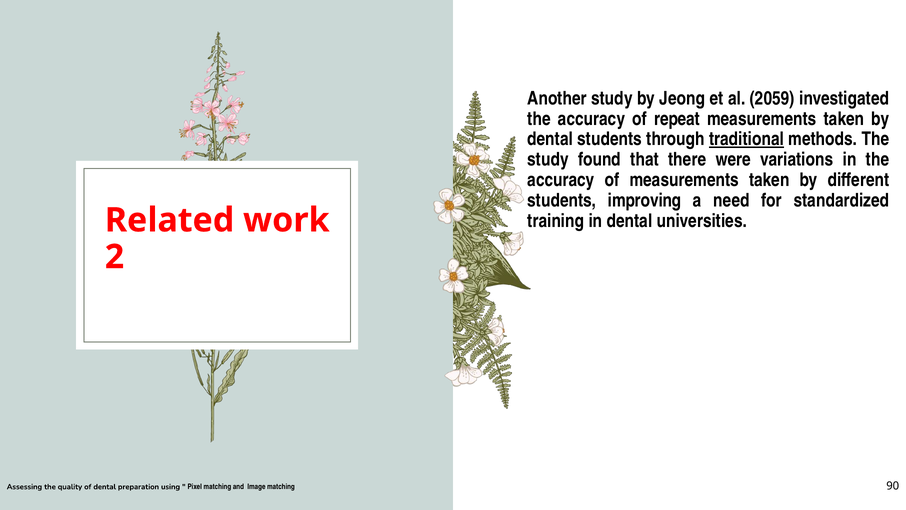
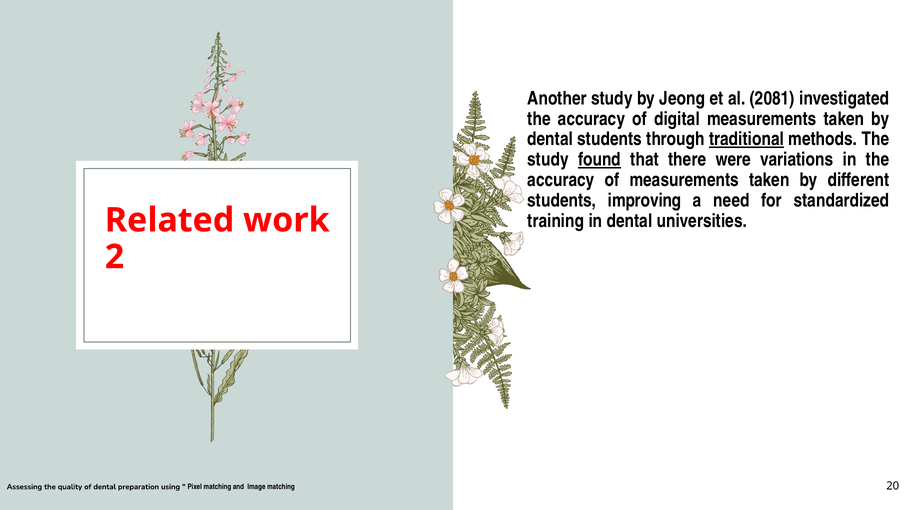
2059: 2059 -> 2081
repeat: repeat -> digital
found underline: none -> present
90: 90 -> 20
